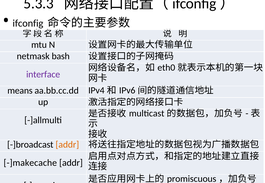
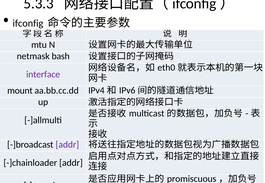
means: means -> mount
addr at (67, 145) colour: orange -> purple
-]makecache: -]makecache -> -]chainloader
